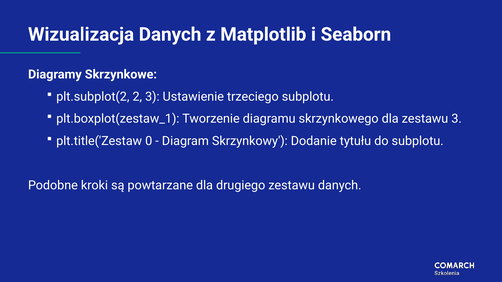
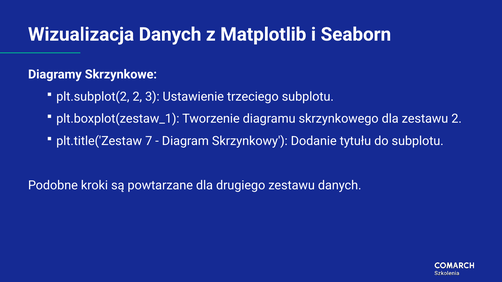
zestawu 3: 3 -> 2
0: 0 -> 7
